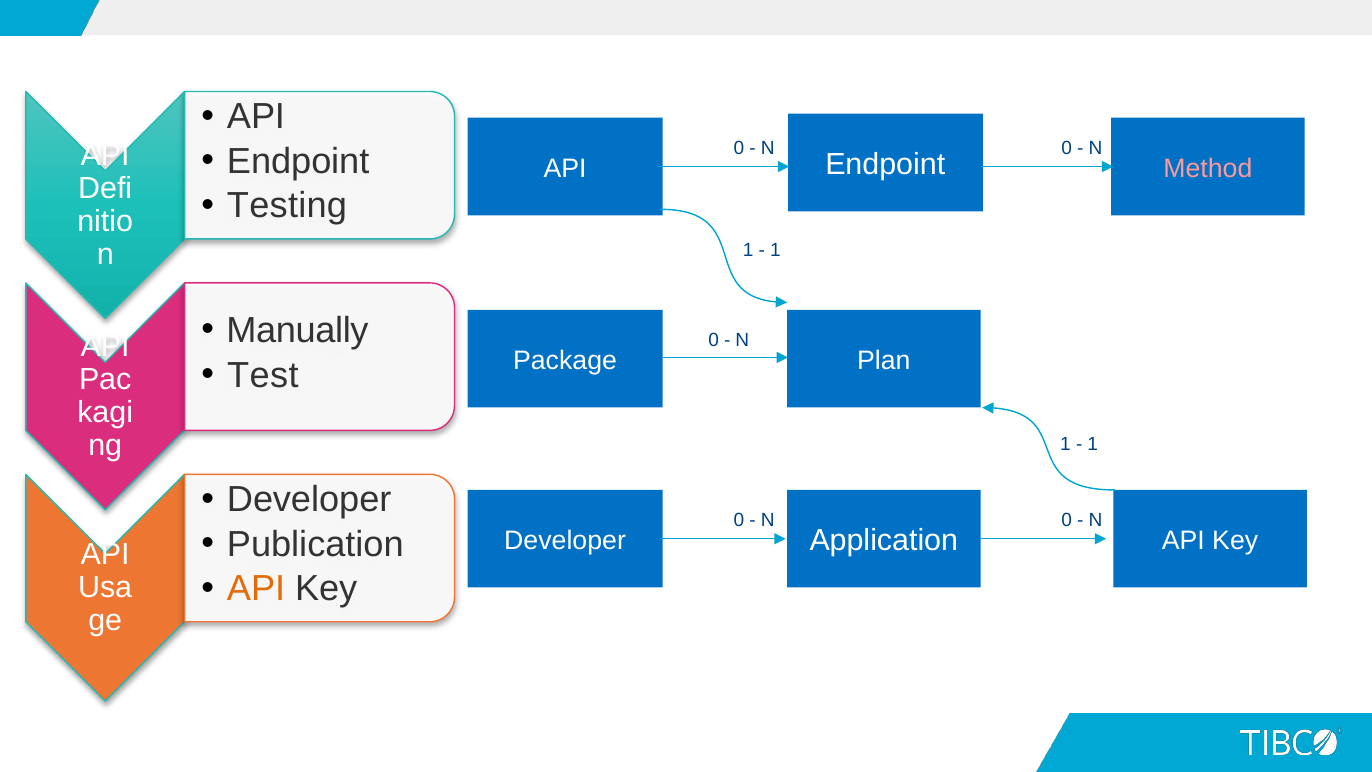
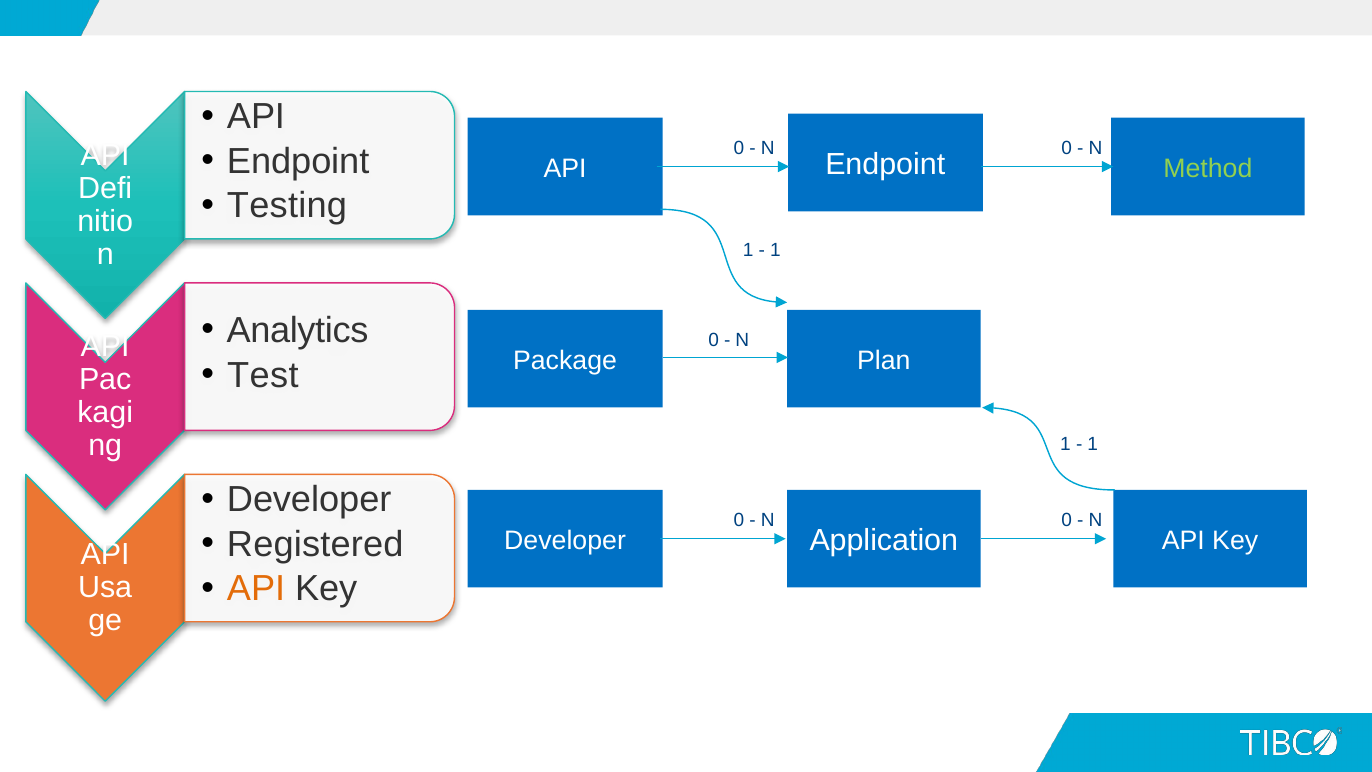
Method colour: pink -> light green
Manually: Manually -> Analytics
Publication: Publication -> Registered
